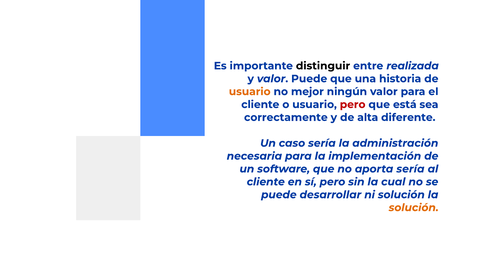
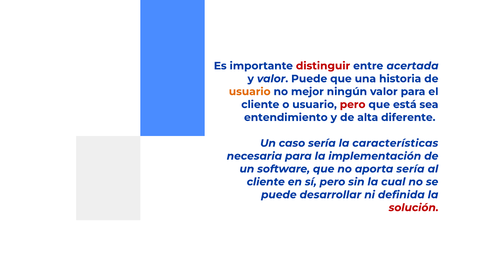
distinguir colour: black -> red
realizada: realizada -> acertada
correctamente: correctamente -> entendimiento
administración: administración -> características
ni solución: solución -> definida
solución at (414, 207) colour: orange -> red
